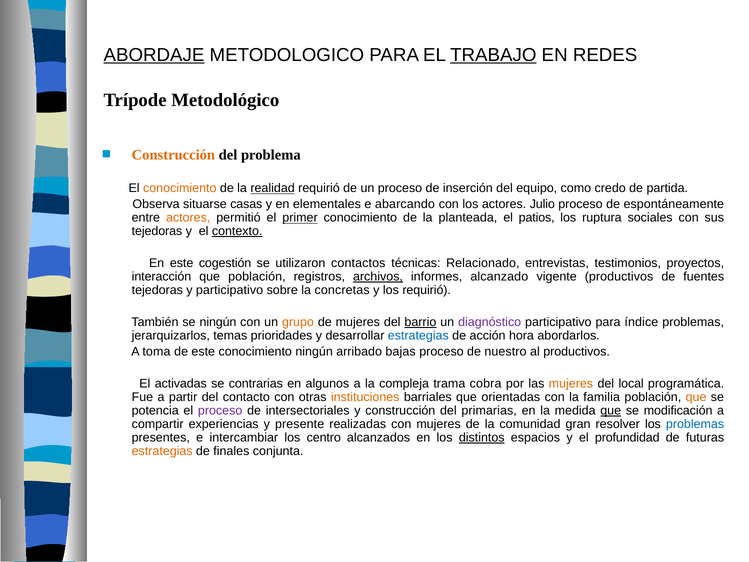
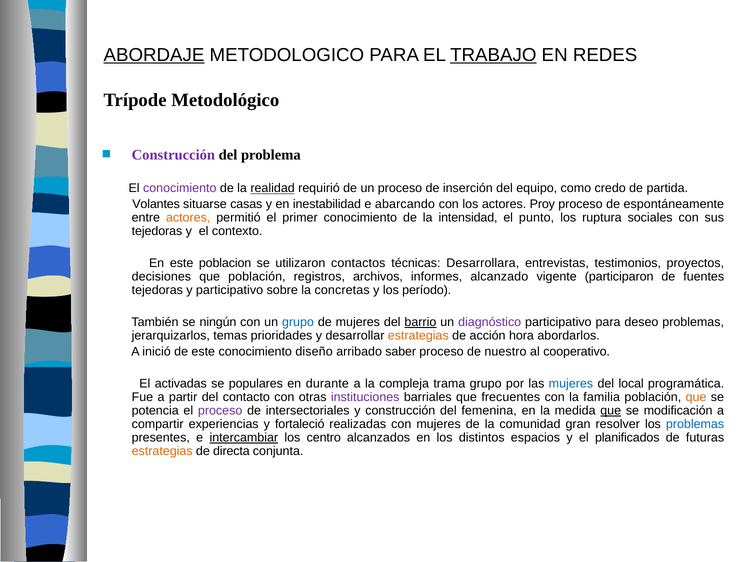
Construcción at (173, 155) colour: orange -> purple
conocimiento at (180, 188) colour: orange -> purple
Observa: Observa -> Volantes
elementales: elementales -> inestabilidad
Julio: Julio -> Proy
primer underline: present -> none
planteada: planteada -> intensidad
patios: patios -> punto
contexto underline: present -> none
cogestión: cogestión -> poblacion
Relacionado: Relacionado -> Desarrollara
interacción: interacción -> decisiones
archivos underline: present -> none
vigente productivos: productivos -> participaron
los requirió: requirió -> período
grupo at (298, 322) colour: orange -> blue
índice: índice -> deseo
estrategias at (418, 335) colour: blue -> orange
toma: toma -> inició
conocimiento ningún: ningún -> diseño
bajas: bajas -> saber
al productivos: productivos -> cooperativo
contrarias: contrarias -> populares
algunos: algunos -> durante
trama cobra: cobra -> grupo
mujeres at (571, 383) colour: orange -> blue
instituciones colour: orange -> purple
orientadas: orientadas -> frecuentes
primarias: primarias -> femenina
presente: presente -> fortaleció
intercambiar underline: none -> present
distintos underline: present -> none
profundidad: profundidad -> planificados
finales: finales -> directa
